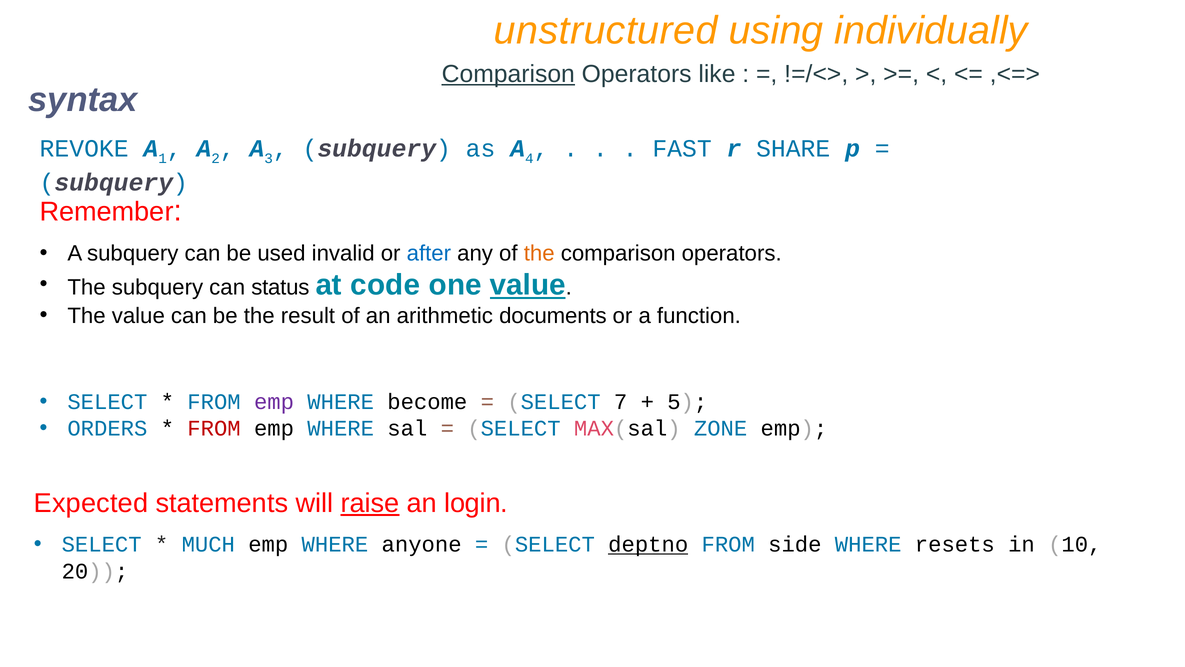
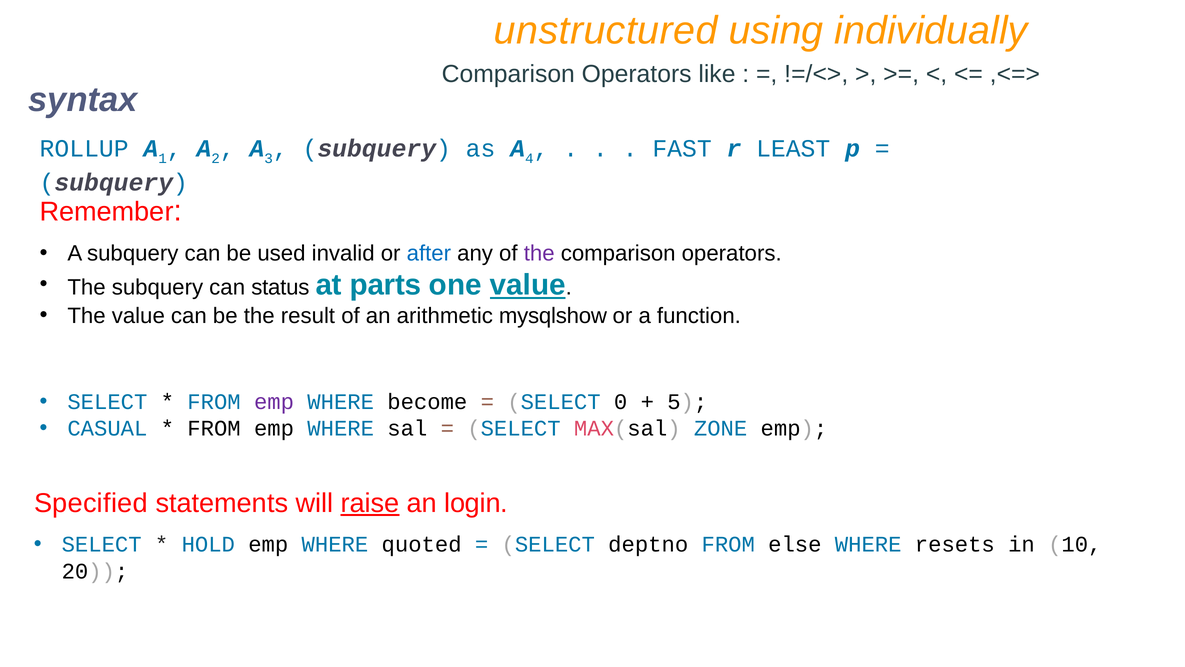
Comparison at (508, 74) underline: present -> none
REVOKE: REVOKE -> ROLLUP
SHARE: SHARE -> LEAST
the at (539, 253) colour: orange -> purple
code: code -> parts
documents: documents -> mysqlshow
7: 7 -> 0
ORDERS: ORDERS -> CASUAL
FROM at (214, 428) colour: red -> black
Expected: Expected -> Specified
MUCH: MUCH -> HOLD
anyone: anyone -> quoted
deptno underline: present -> none
side: side -> else
